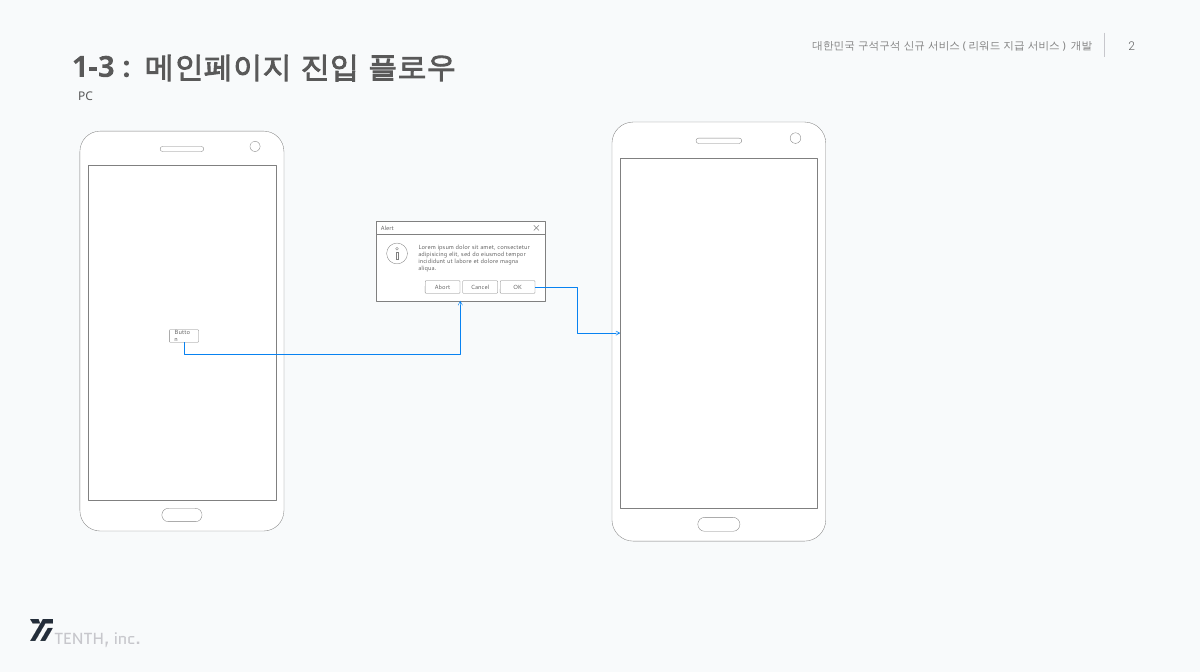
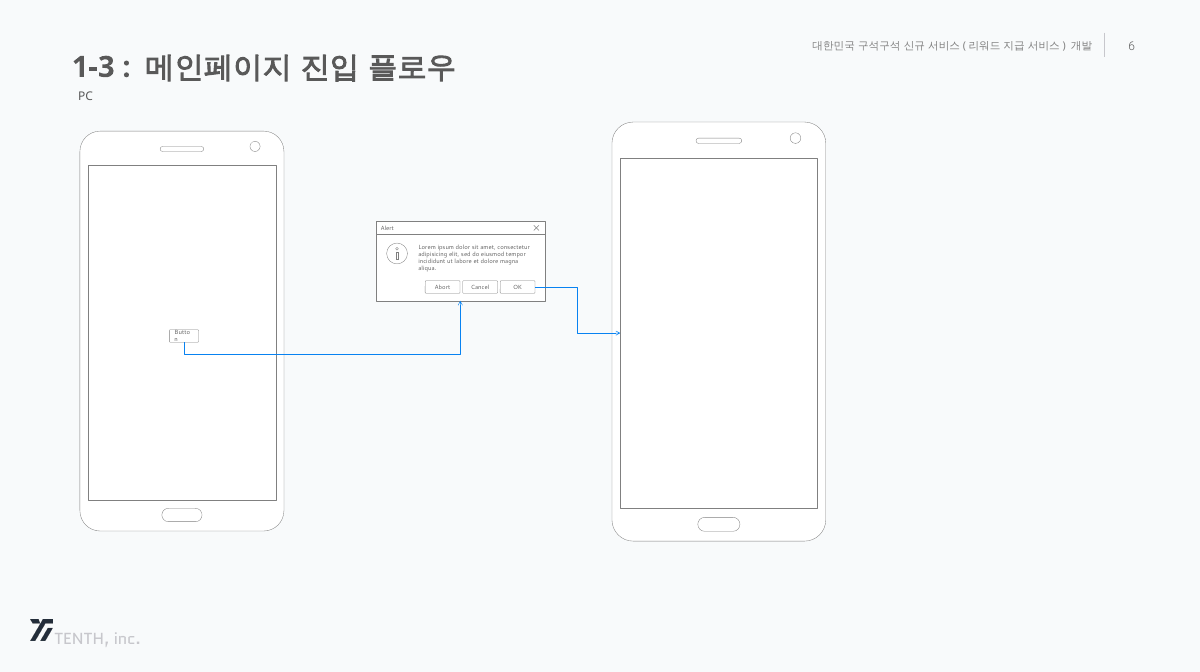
2: 2 -> 6
